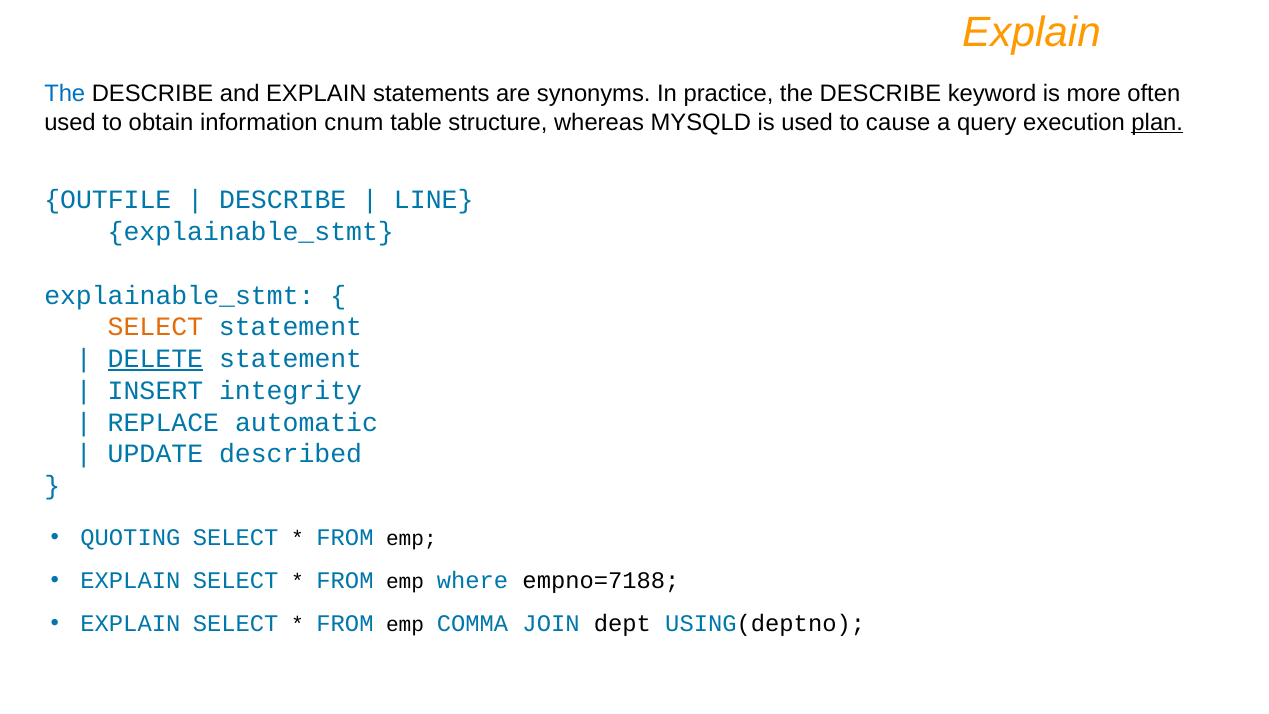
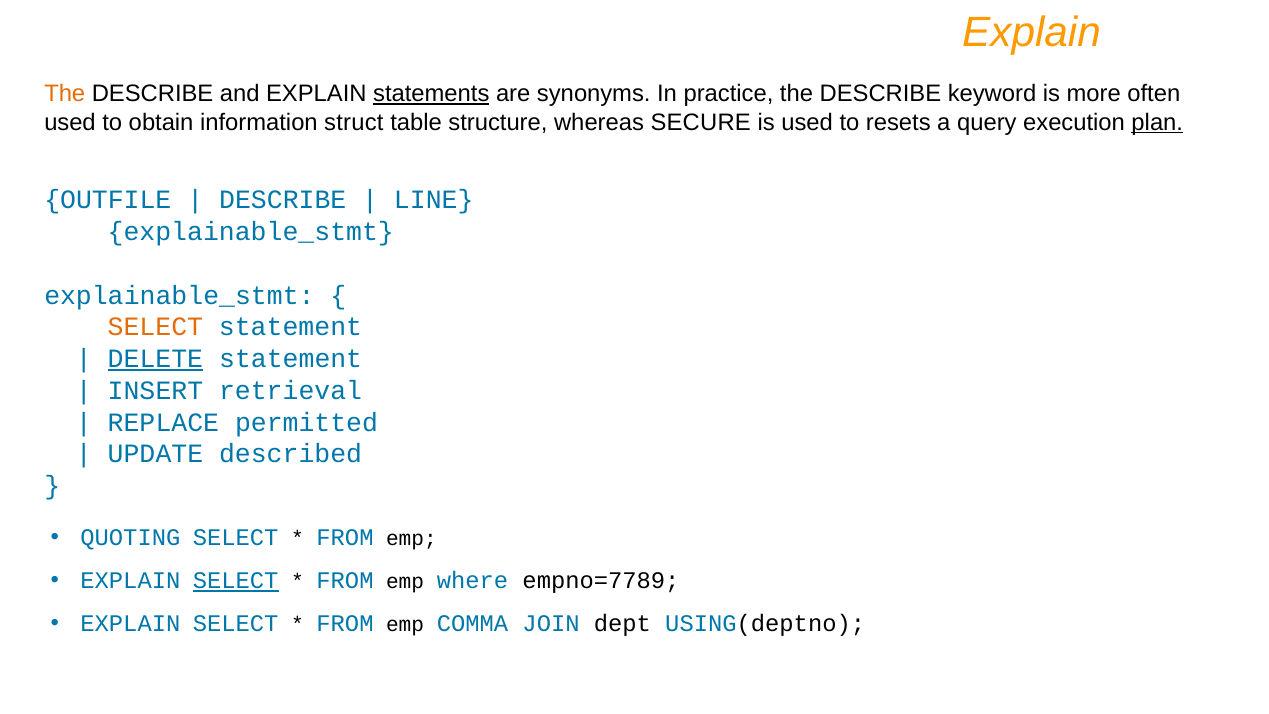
The at (65, 94) colour: blue -> orange
statements underline: none -> present
cnum: cnum -> struct
MYSQLD: MYSQLD -> SECURE
cause: cause -> resets
integrity: integrity -> retrieval
automatic: automatic -> permitted
SELECT at (236, 581) underline: none -> present
empno=7188: empno=7188 -> empno=7789
